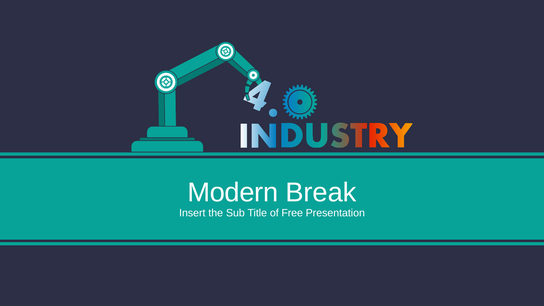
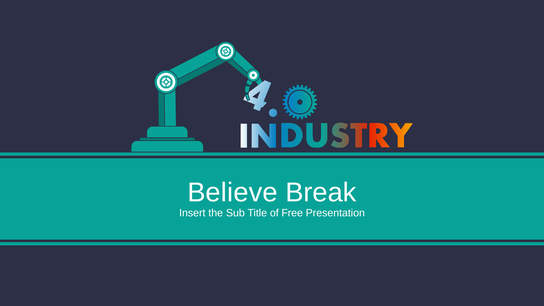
Modern: Modern -> Believe
